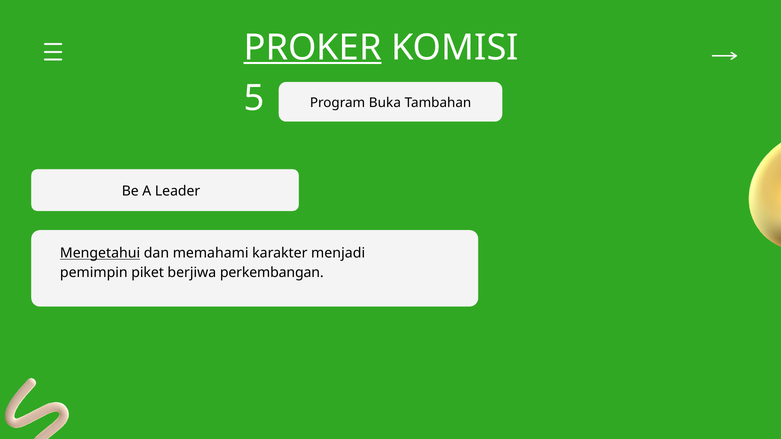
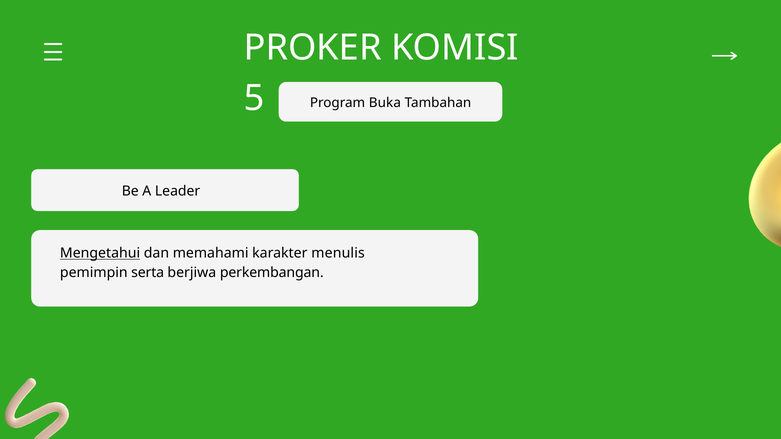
PROKER underline: present -> none
menjadi: menjadi -> menulis
piket: piket -> serta
